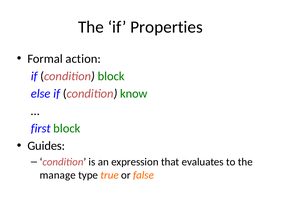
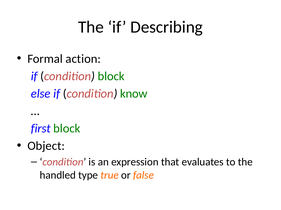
Properties: Properties -> Describing
Guides: Guides -> Object
manage: manage -> handled
